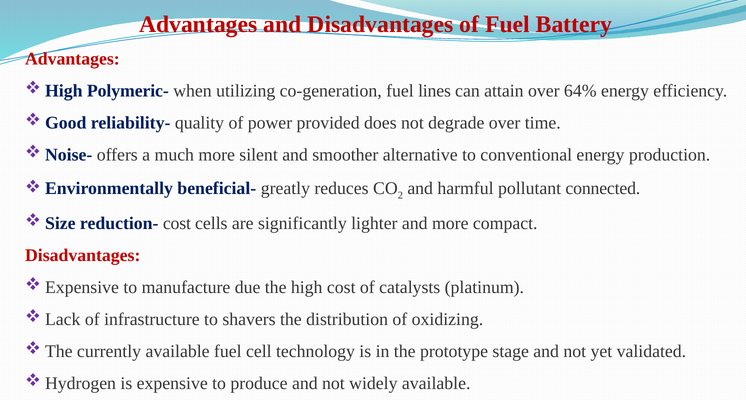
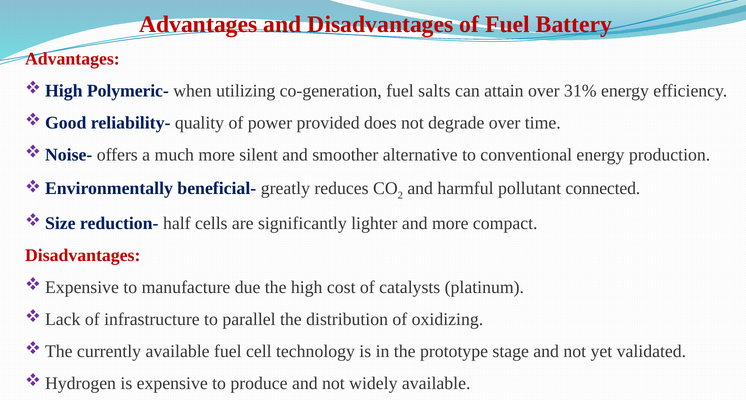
lines: lines -> salts
64%: 64% -> 31%
reduction- cost: cost -> half
shavers: shavers -> parallel
